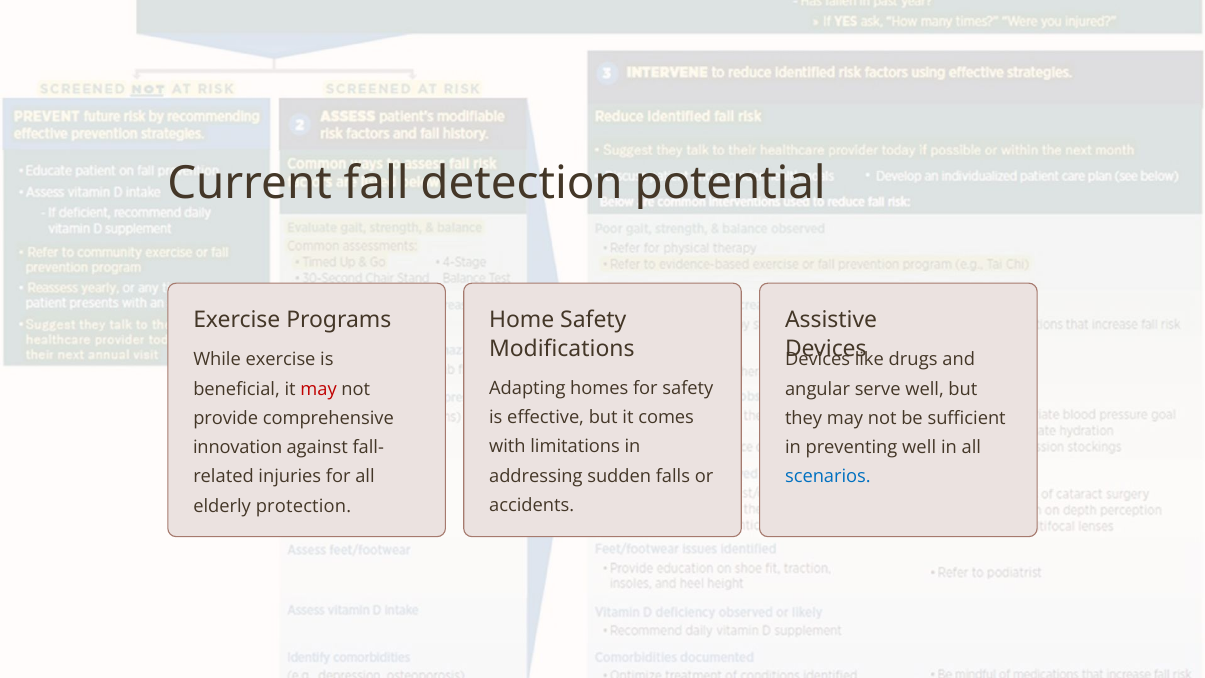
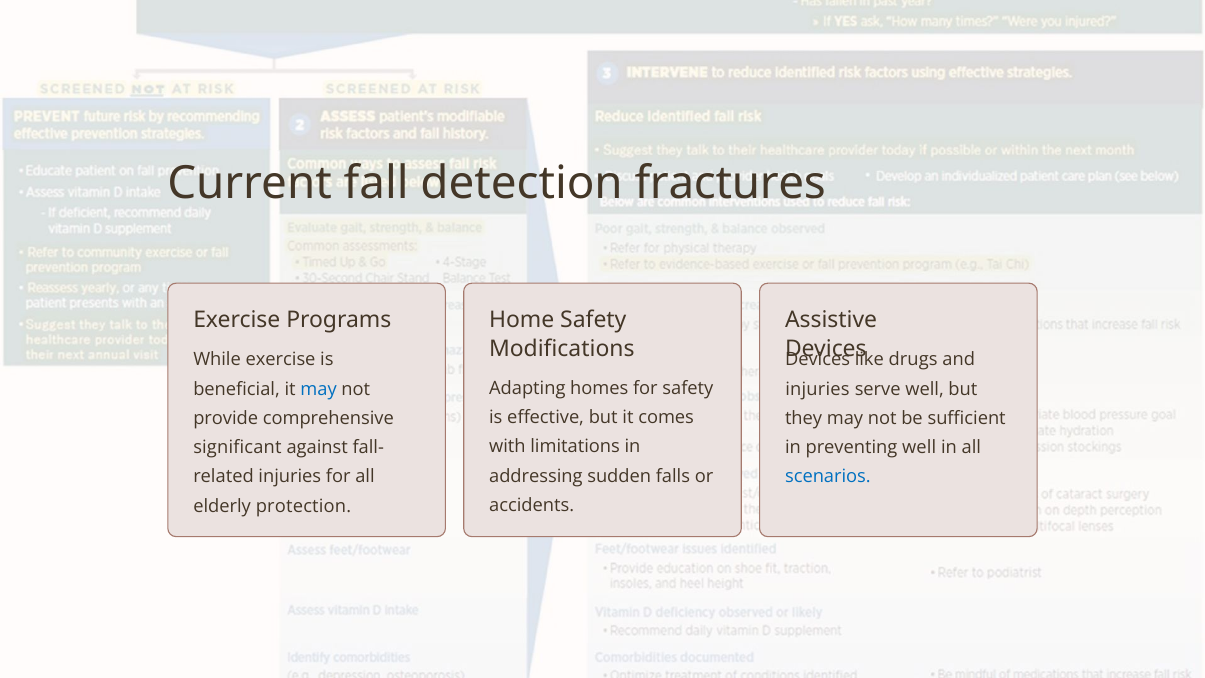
potential: potential -> fractures
may at (319, 389) colour: red -> blue
angular at (818, 389): angular -> injuries
innovation: innovation -> significant
